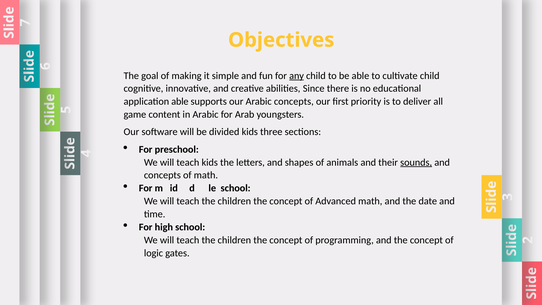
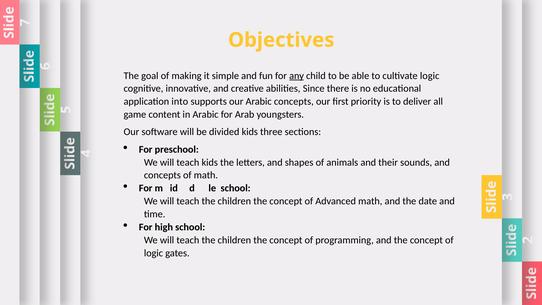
cultivate child: child -> logic
application able: able -> into
sounds underline: present -> none
